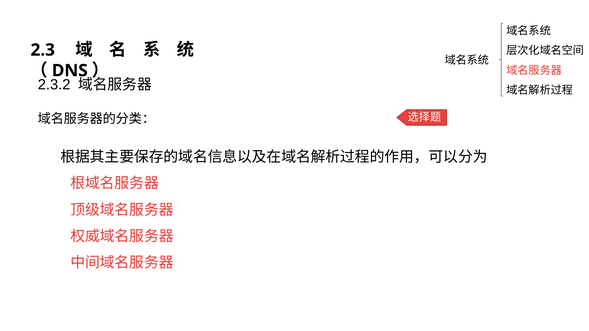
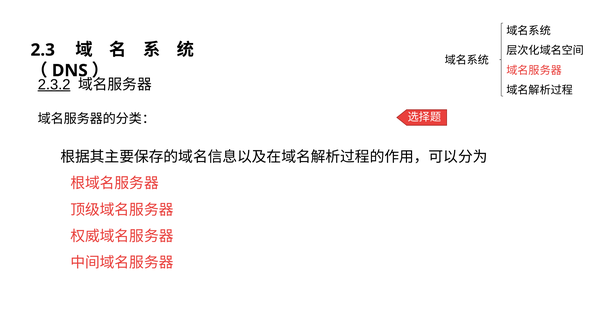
2.3.2 underline: none -> present
